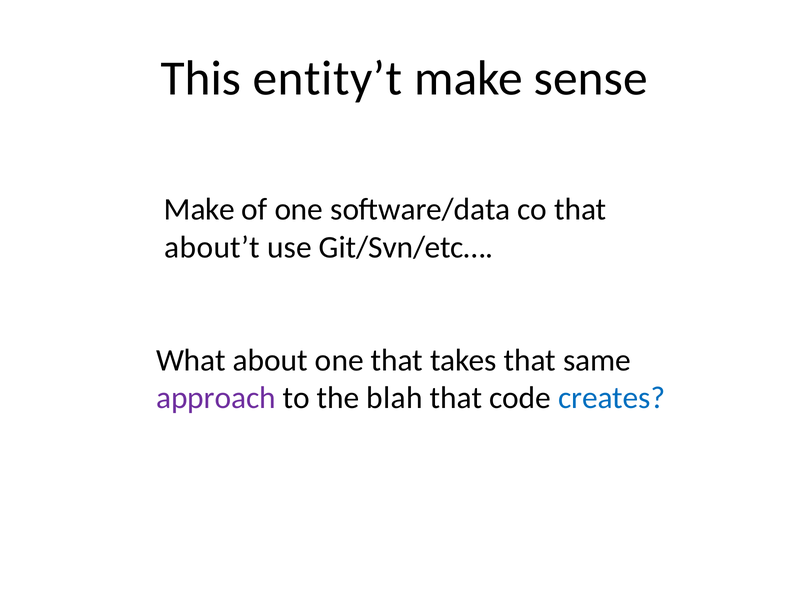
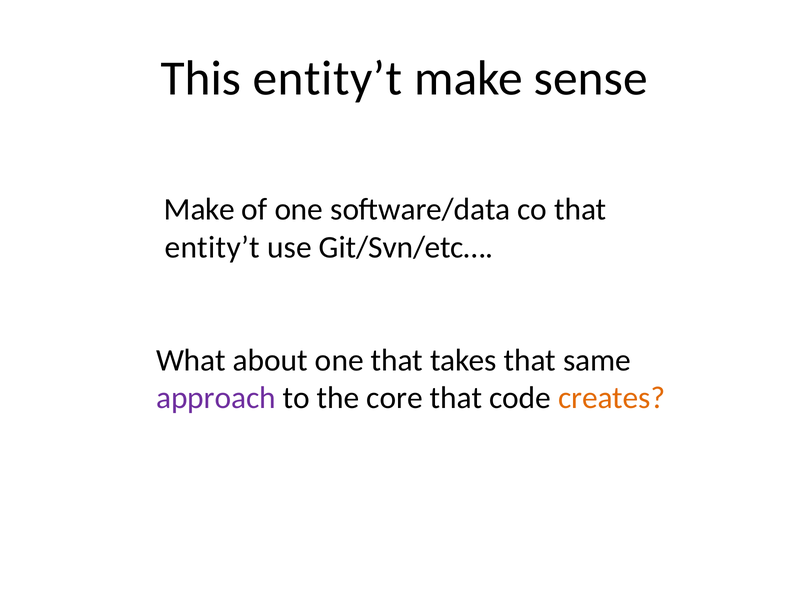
about’t at (212, 248): about’t -> entity’t
blah: blah -> core
creates colour: blue -> orange
